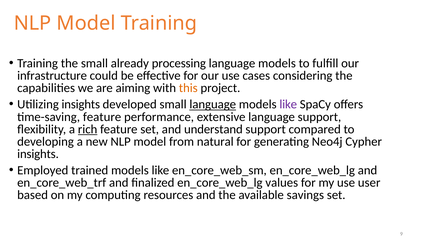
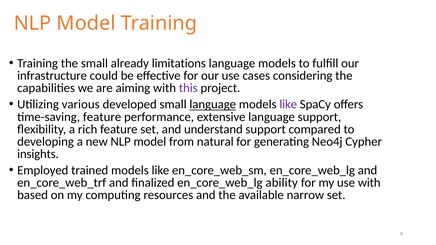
processing: processing -> limitations
this colour: orange -> purple
Utilizing insights: insights -> various
rich underline: present -> none
values: values -> ability
use user: user -> with
savings: savings -> narrow
